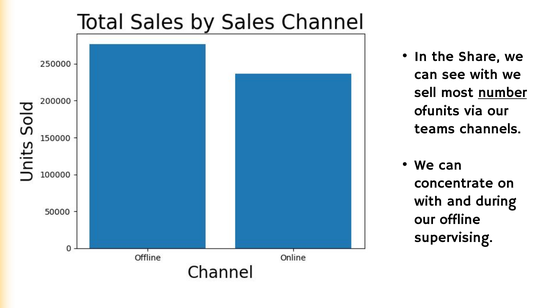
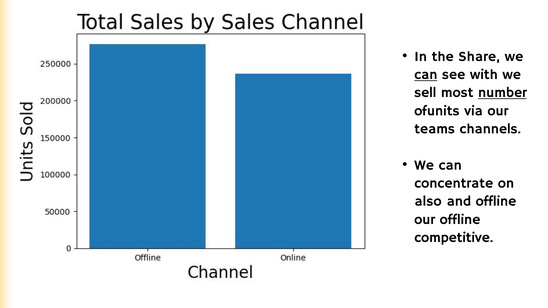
can at (426, 75) underline: none -> present
with at (428, 202): with -> also
and during: during -> offline
supervising: supervising -> competitive
